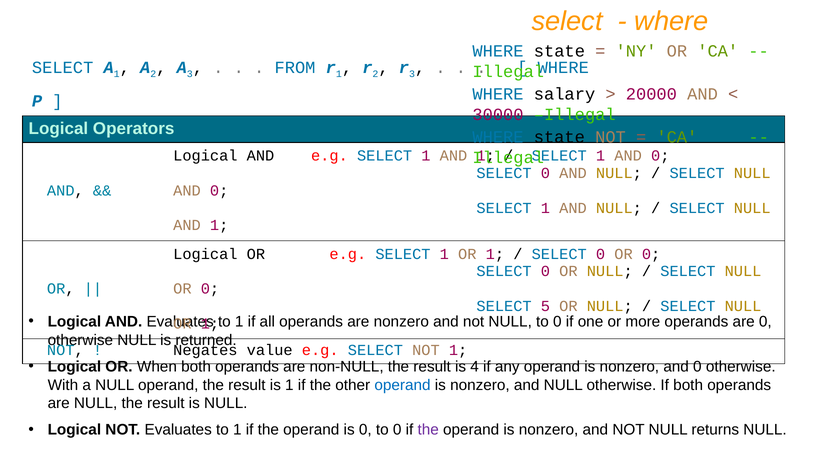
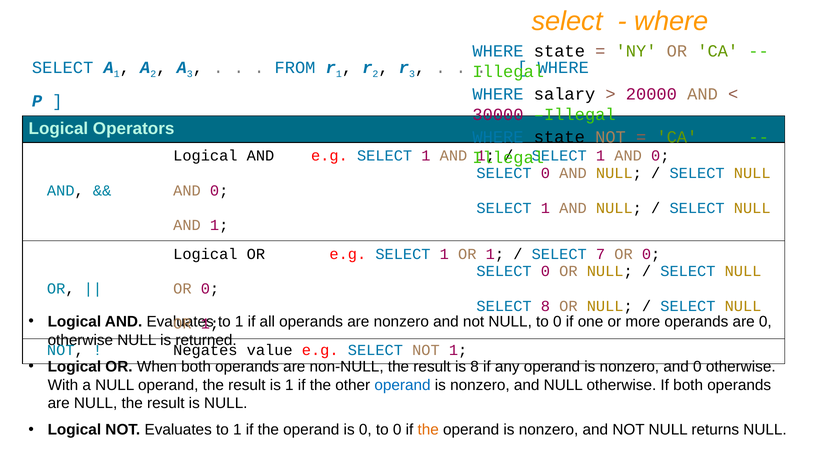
0 at (601, 254): 0 -> 7
SELECT 5: 5 -> 8
is 4: 4 -> 8
the at (428, 430) colour: purple -> orange
